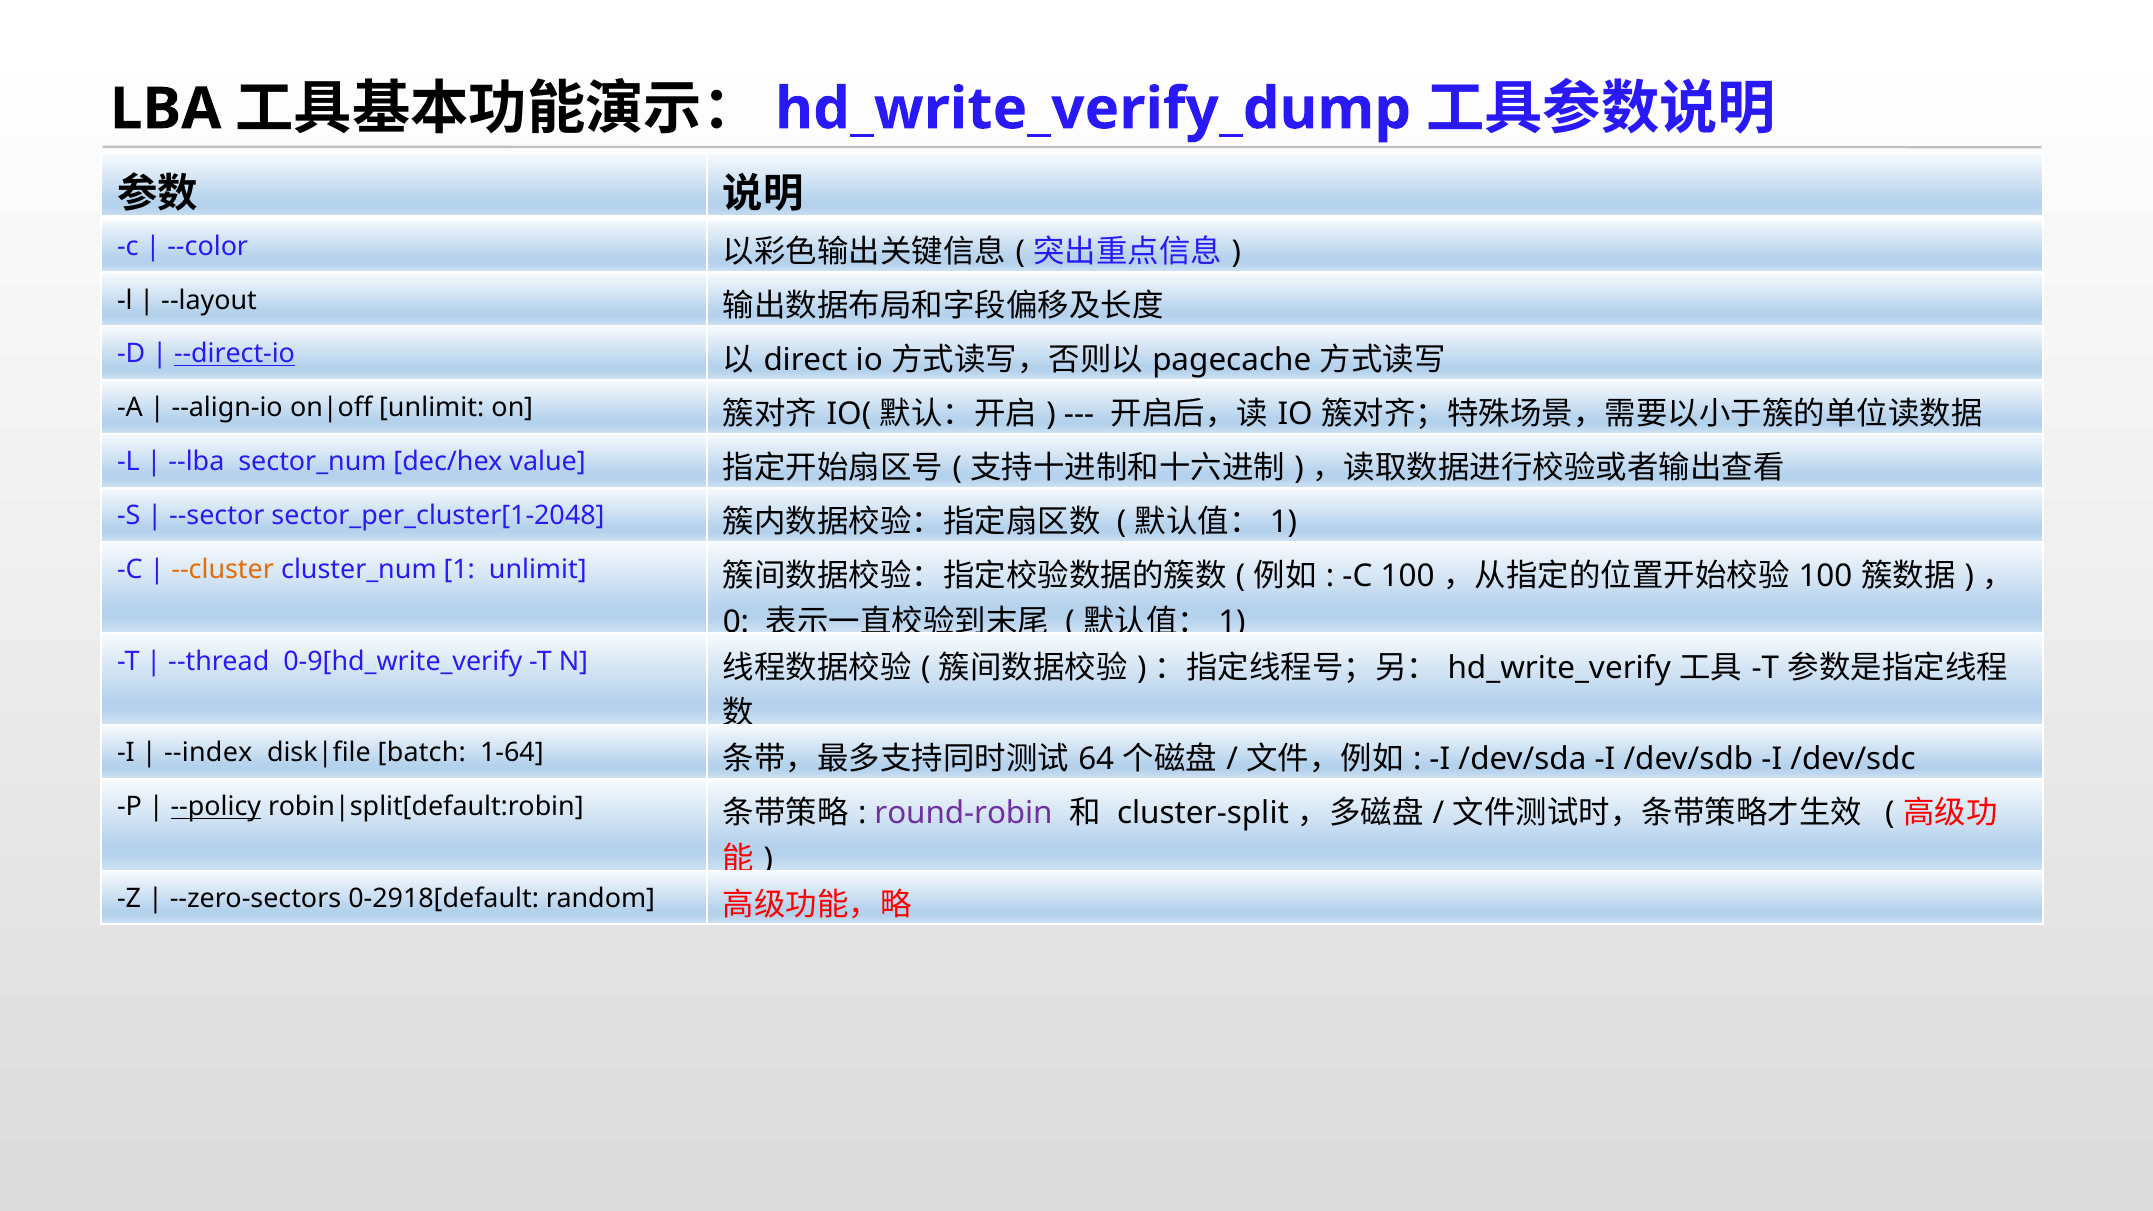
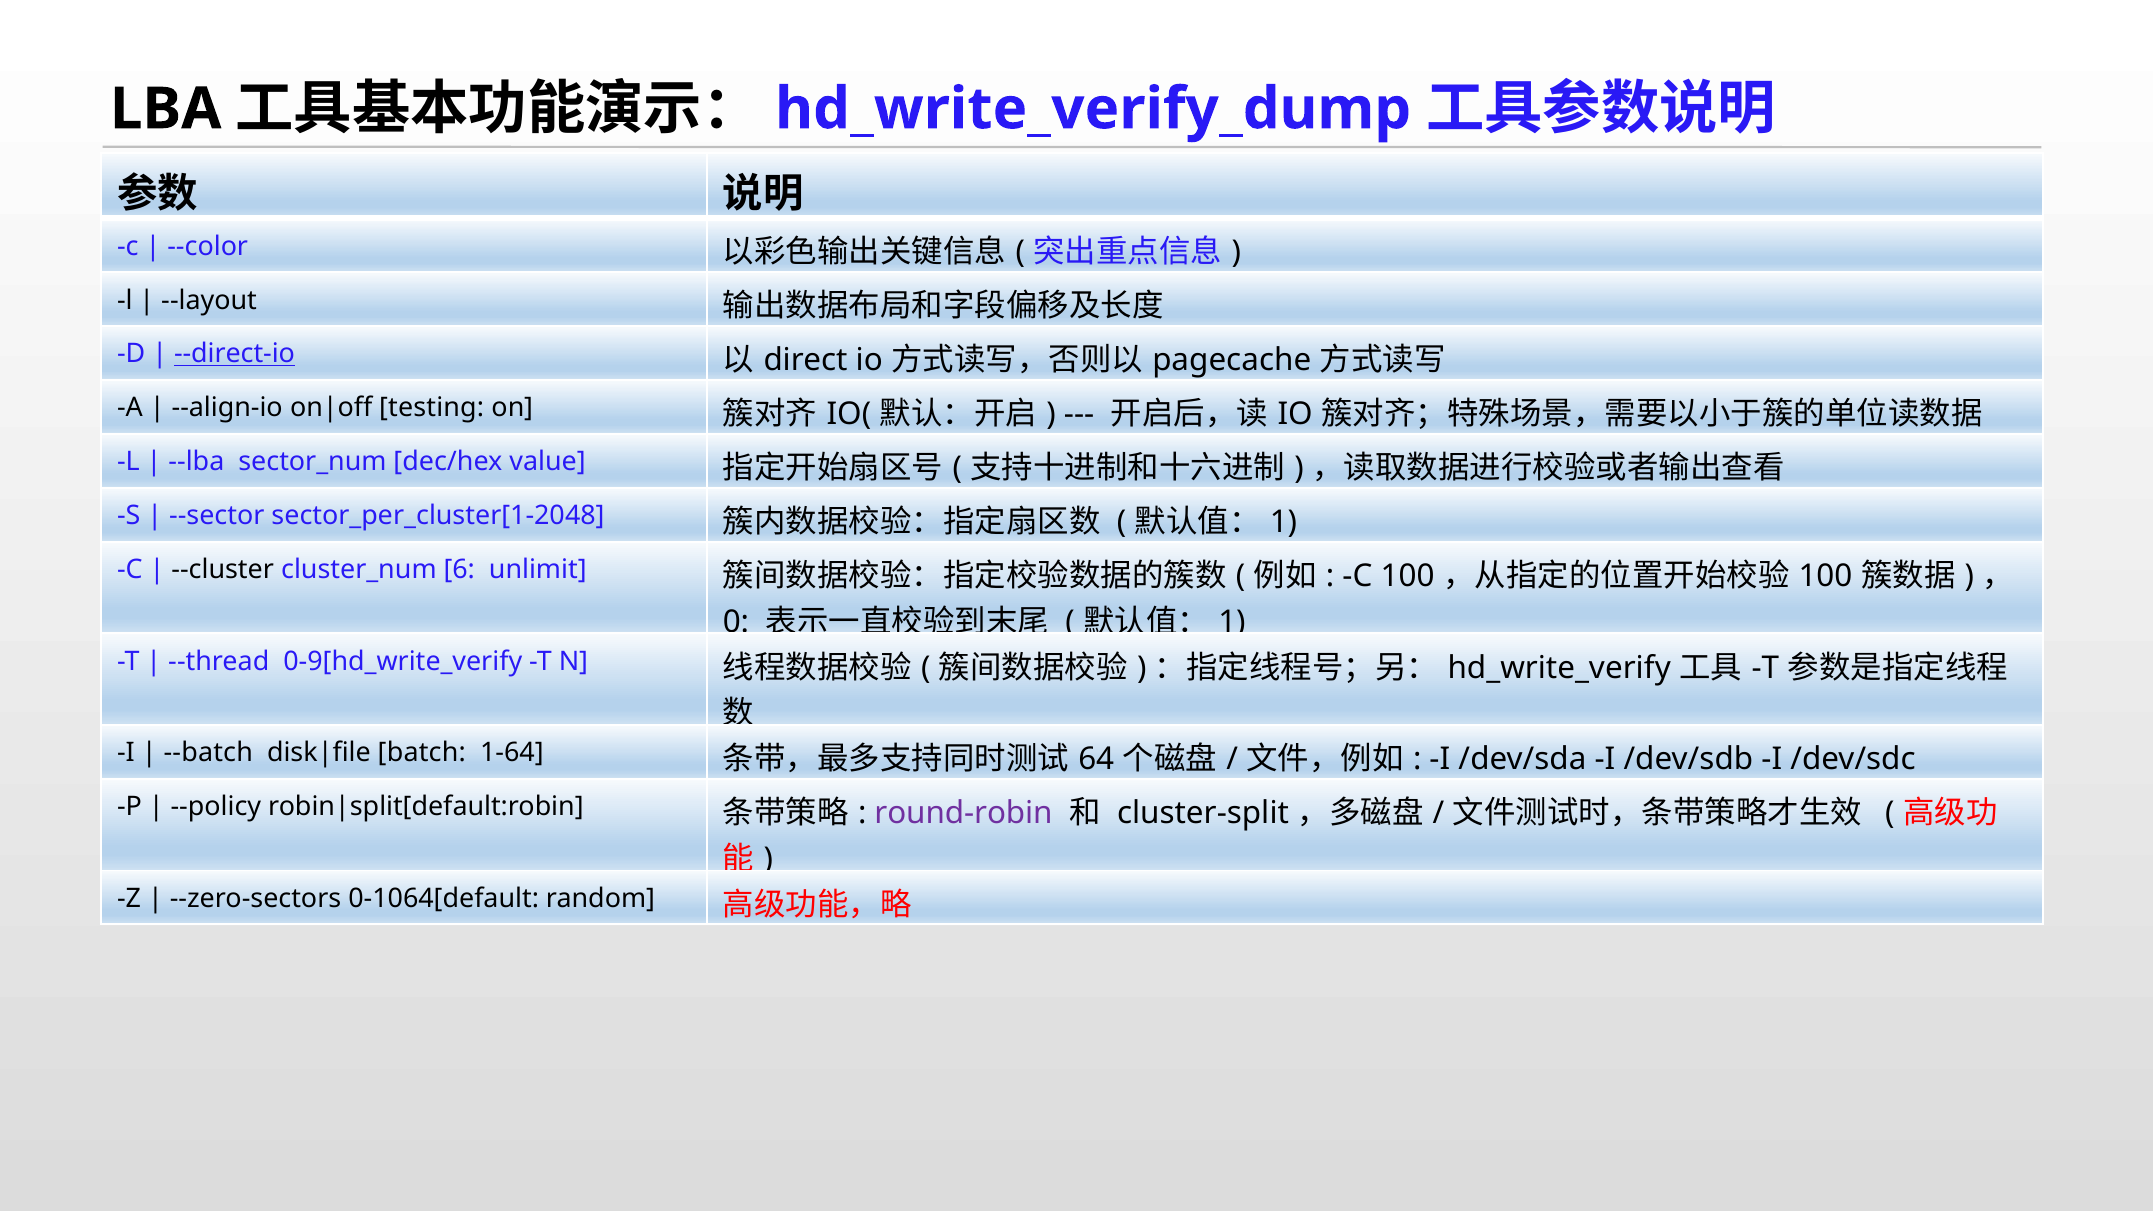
unlimit at (432, 408): unlimit -> testing
--cluster colour: orange -> black
1 at (459, 570): 1 -> 6
--index: --index -> --batch
--policy underline: present -> none
0-2918[default: 0-2918[default -> 0-1064[default
